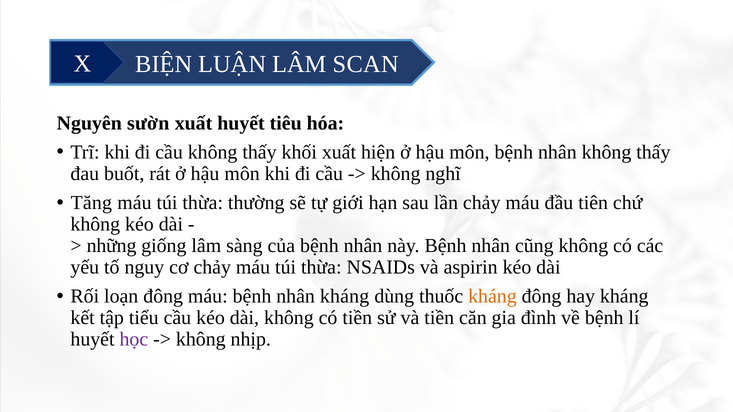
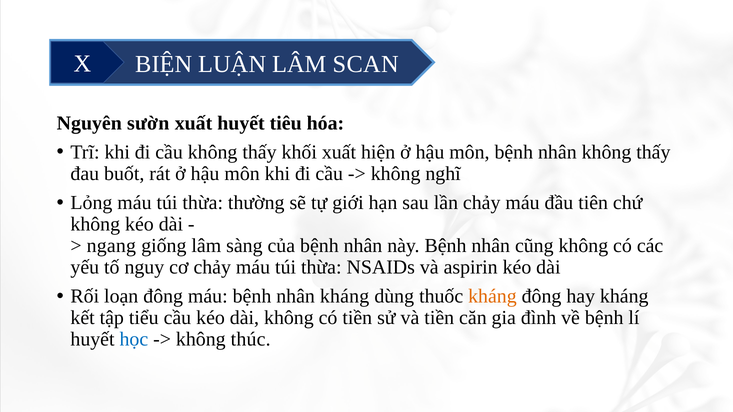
Tăng: Tăng -> Lỏng
những: những -> ngang
học colour: purple -> blue
nhịp: nhịp -> thúc
